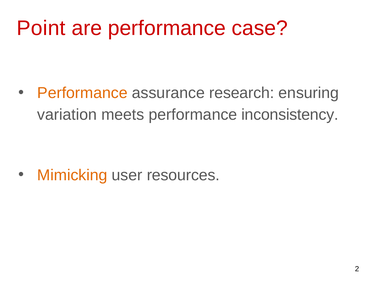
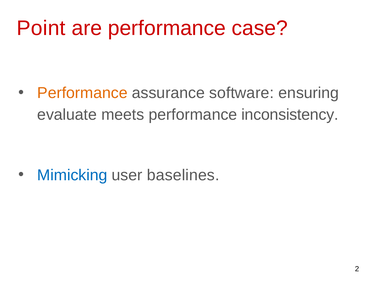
research: research -> software
variation: variation -> evaluate
Mimicking colour: orange -> blue
resources: resources -> baselines
